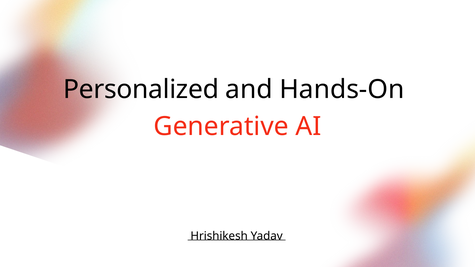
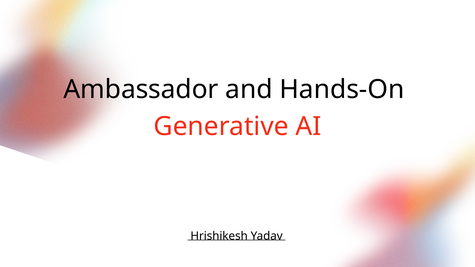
Personalized: Personalized -> Ambassador
